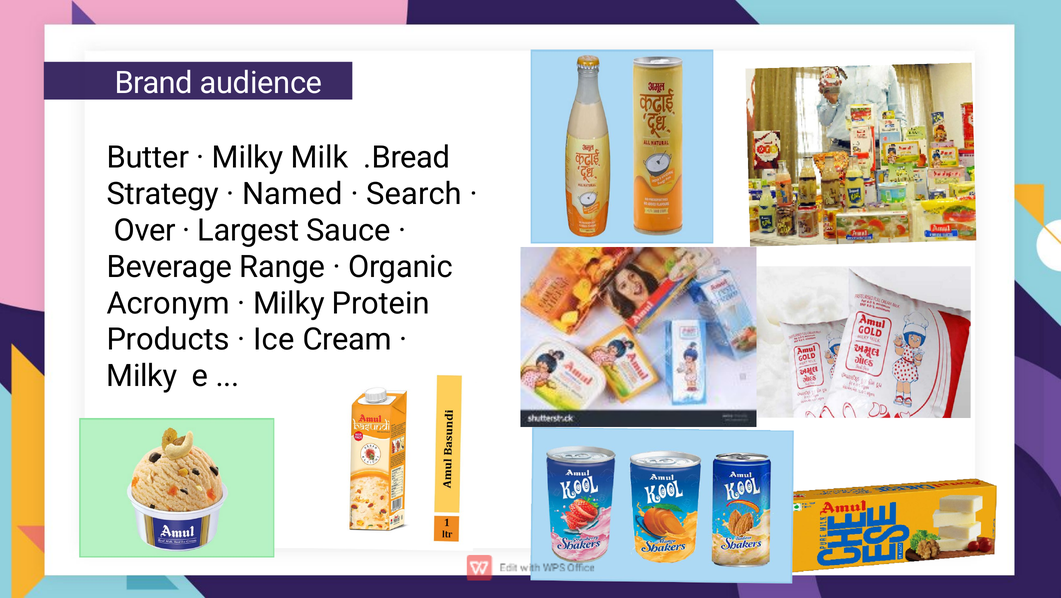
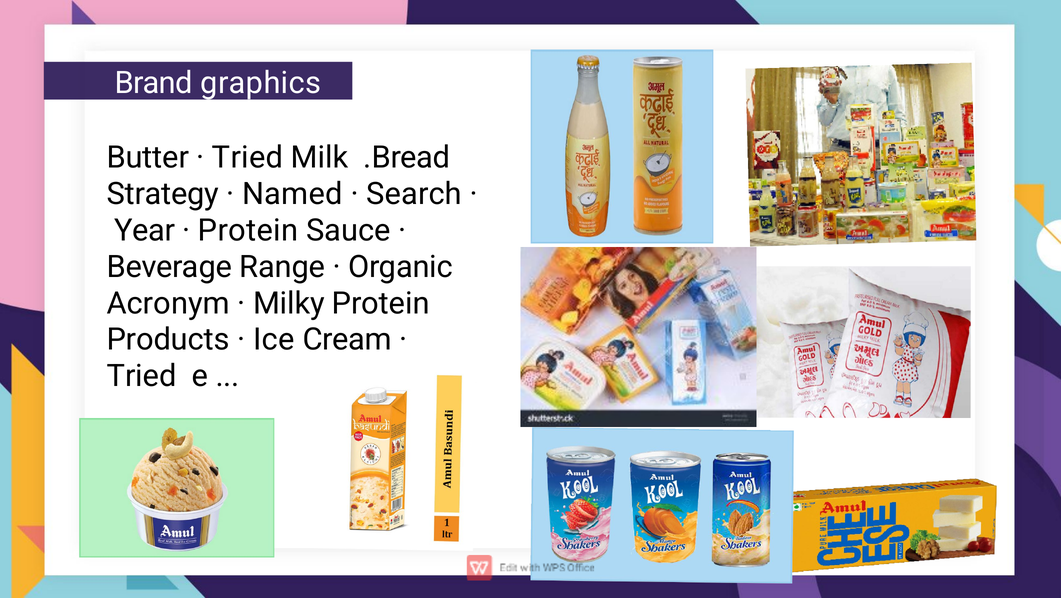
audience: audience -> graphics
Milky at (248, 157): Milky -> Tried
Over: Over -> Year
Largest at (248, 230): Largest -> Protein
Milky at (142, 376): Milky -> Tried
